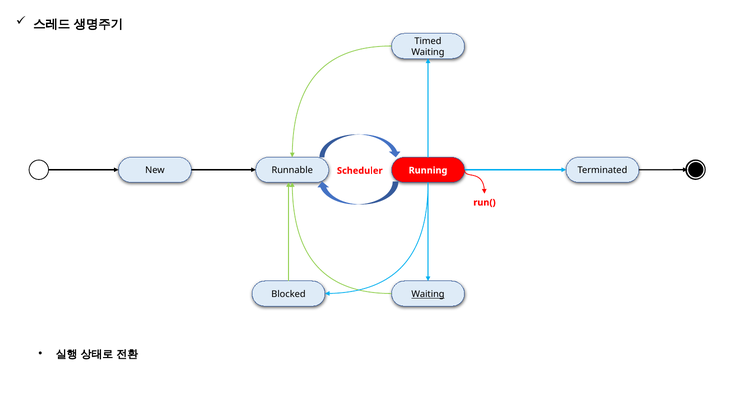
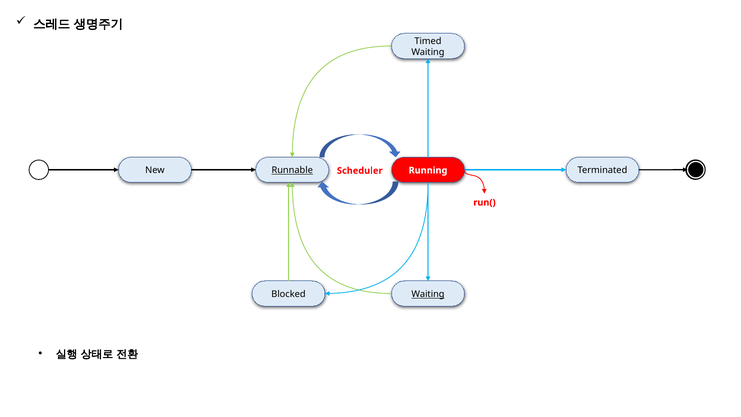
Runnable underline: none -> present
